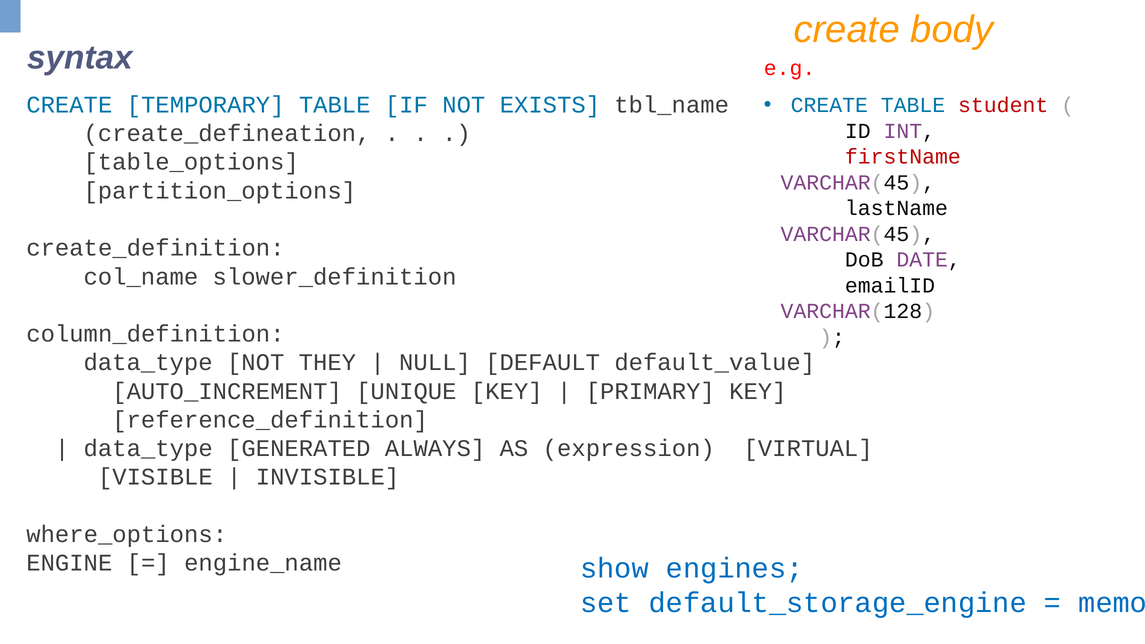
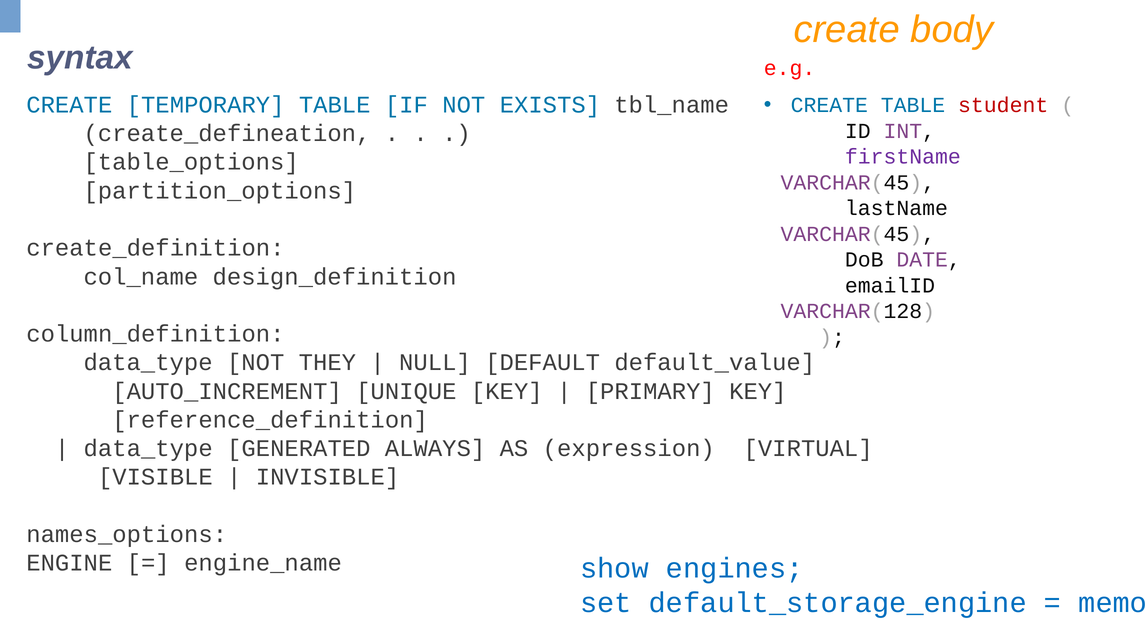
firstName colour: red -> purple
slower_definition: slower_definition -> design_definition
where_options: where_options -> names_options
